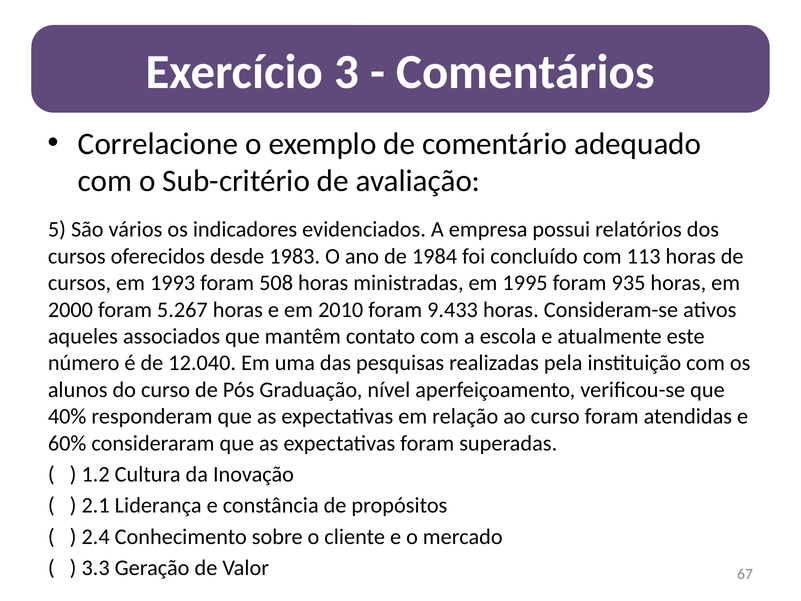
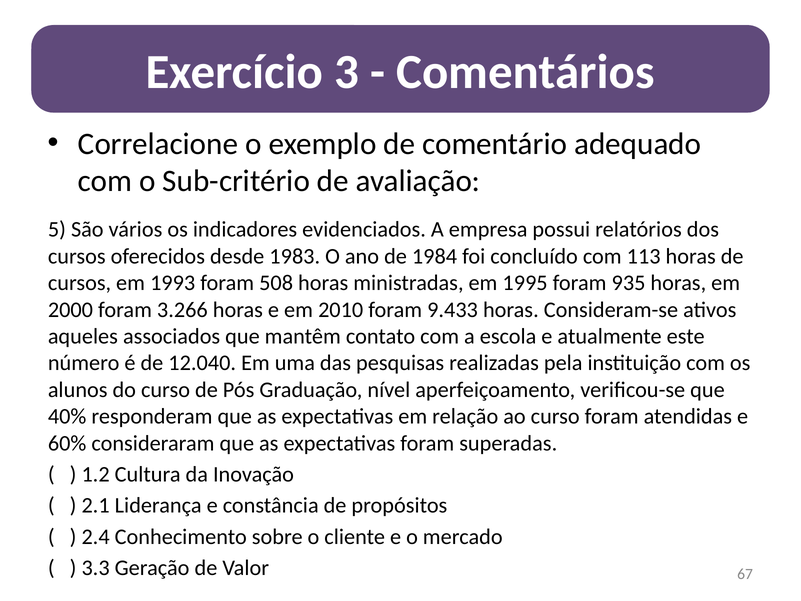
5.267: 5.267 -> 3.266
